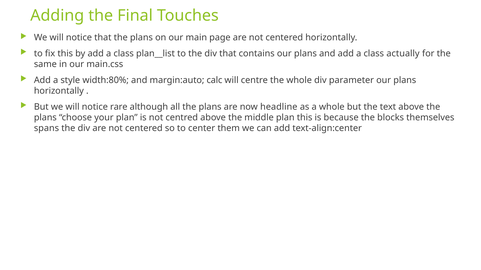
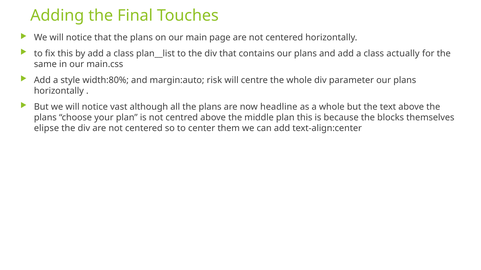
calc: calc -> risk
rare: rare -> vast
spans: spans -> elipse
